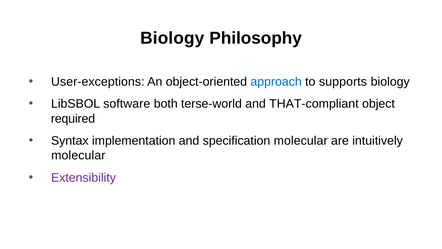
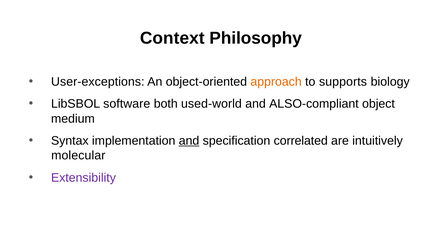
Biology at (172, 38): Biology -> Context
approach colour: blue -> orange
terse-world: terse-world -> used-world
THAT-compliant: THAT-compliant -> ALSO-compliant
required: required -> medium
and at (189, 141) underline: none -> present
specification molecular: molecular -> correlated
